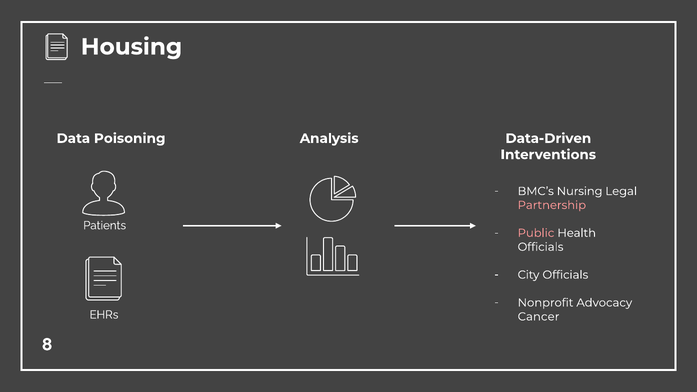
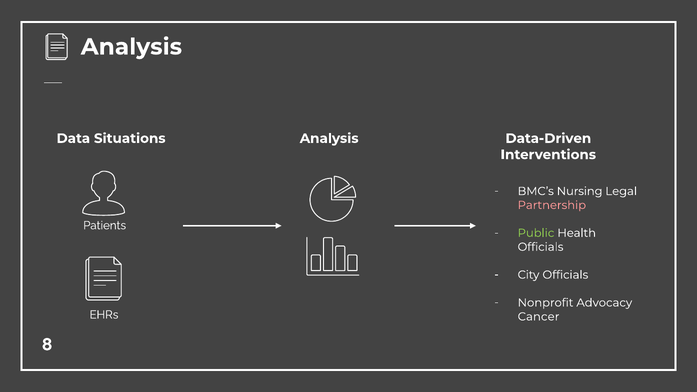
Housing at (131, 47): Housing -> Analysis
Poisoning: Poisoning -> Situations
Public colour: pink -> light green
